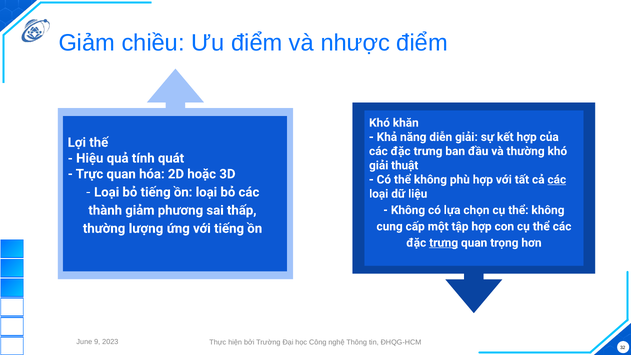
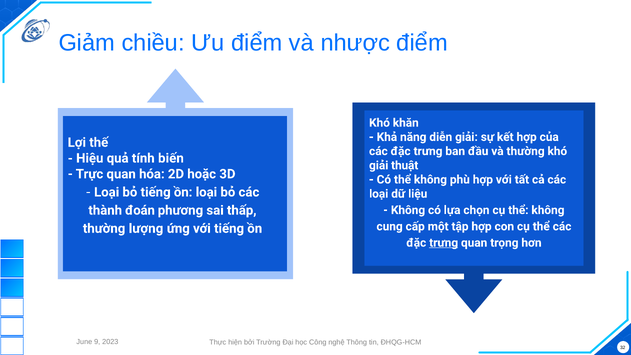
quát: quát -> biến
các at (557, 180) underline: present -> none
thành giảm: giảm -> đoán
